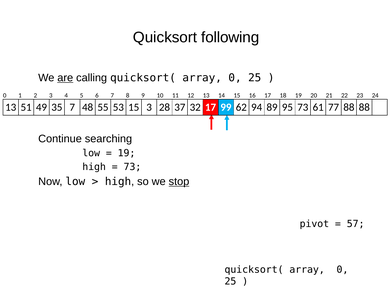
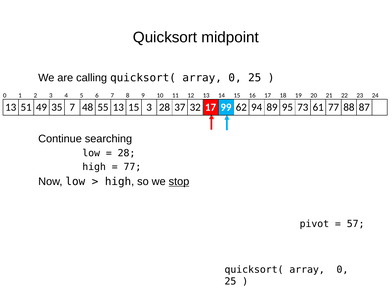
following: following -> midpoint
are underline: present -> none
55 53: 53 -> 13
88 88: 88 -> 87
19 at (127, 153): 19 -> 28
73 at (132, 167): 73 -> 77
